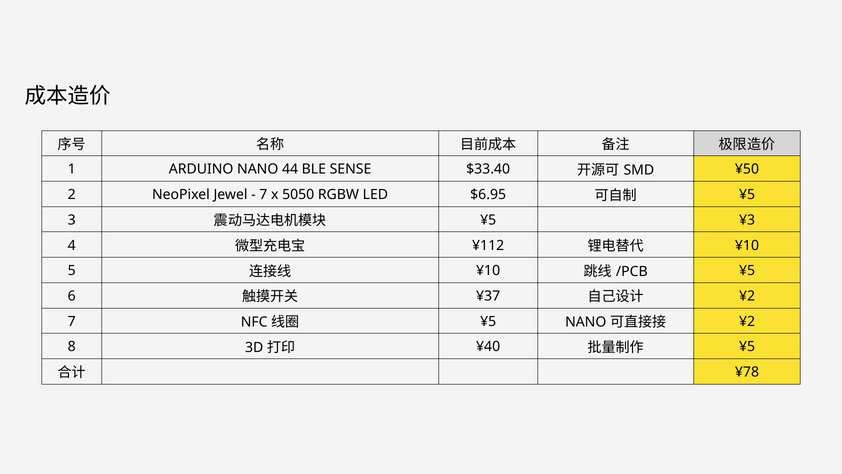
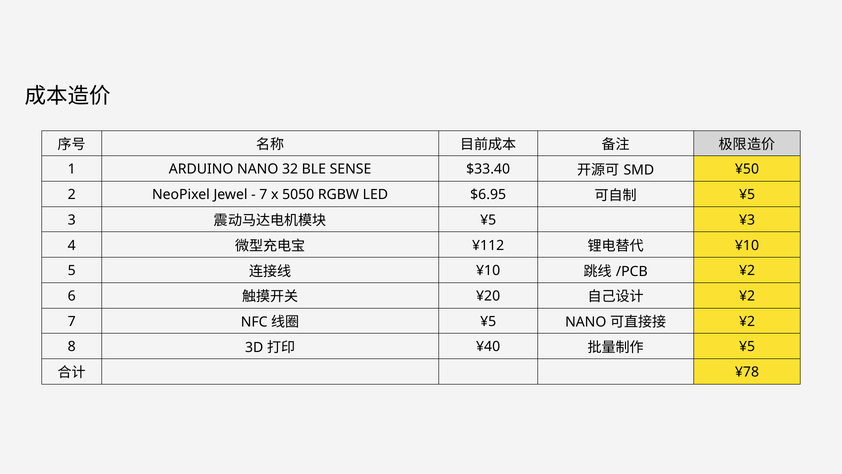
44: 44 -> 32
¥5 at (747, 271): ¥5 -> ¥2
¥37: ¥37 -> ¥20
